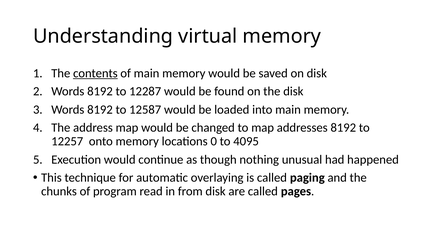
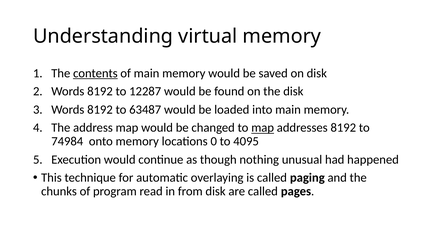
12587: 12587 -> 63487
map at (263, 128) underline: none -> present
12257: 12257 -> 74984
